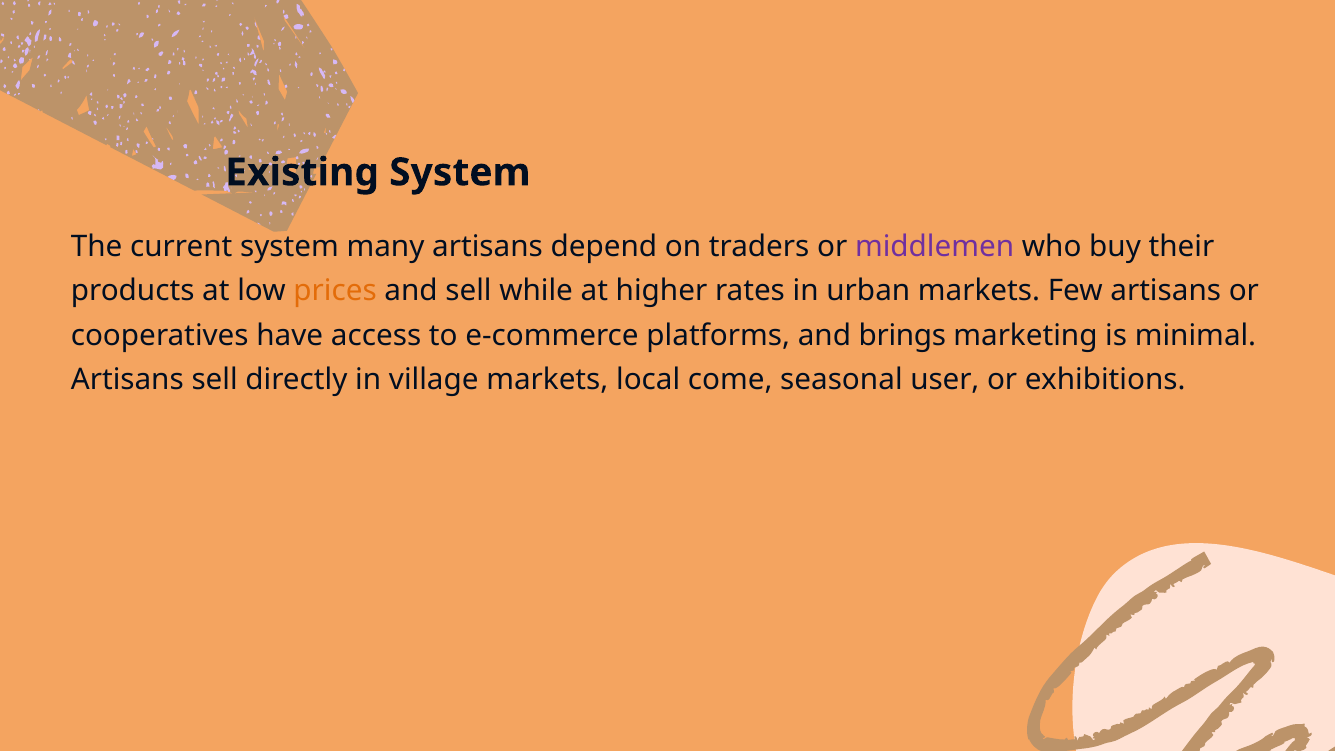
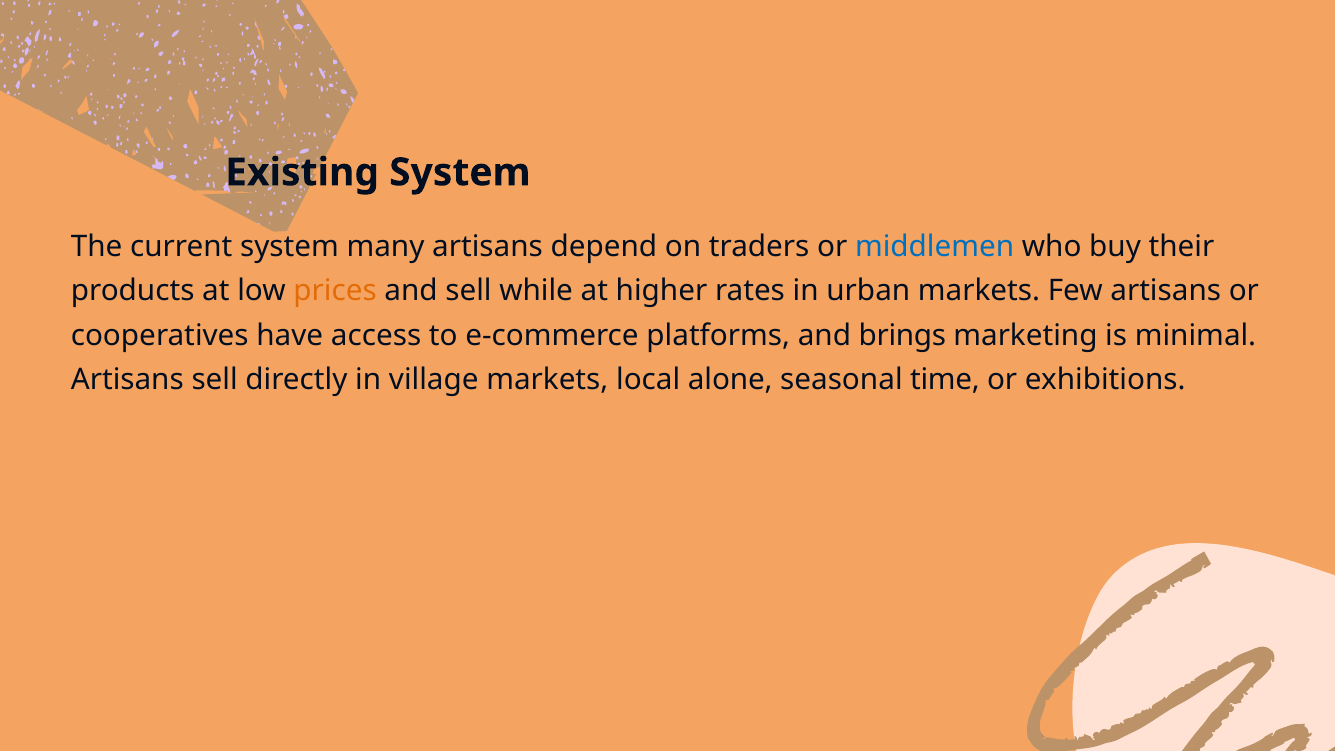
middlemen colour: purple -> blue
come: come -> alone
user: user -> time
